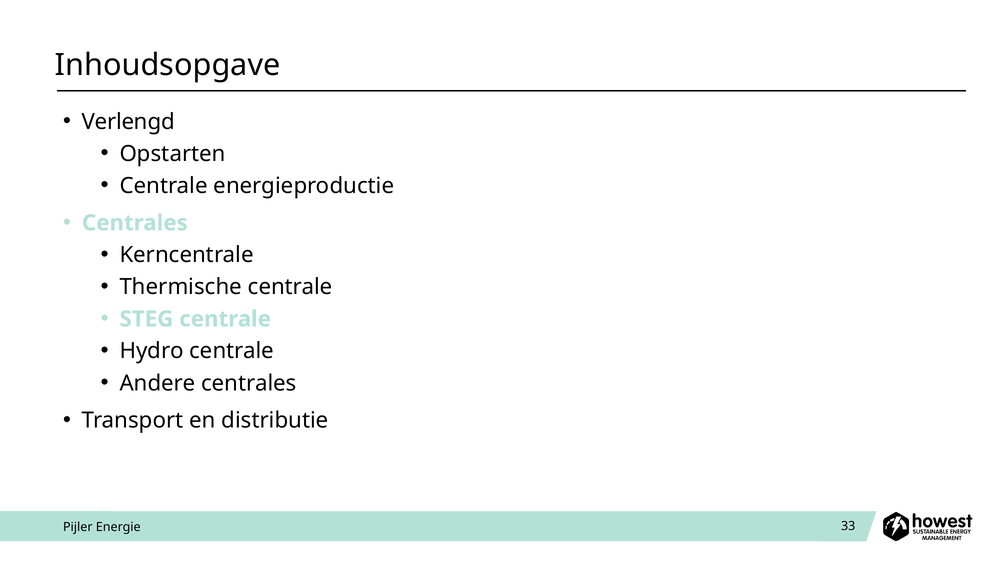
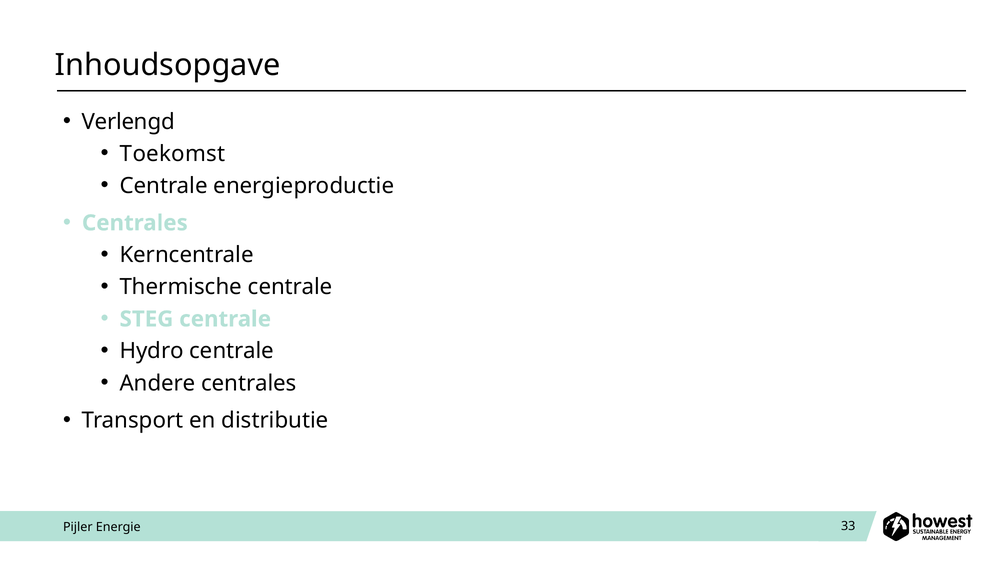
Opstarten: Opstarten -> Toekomst
